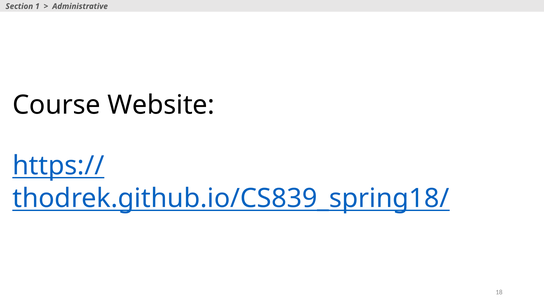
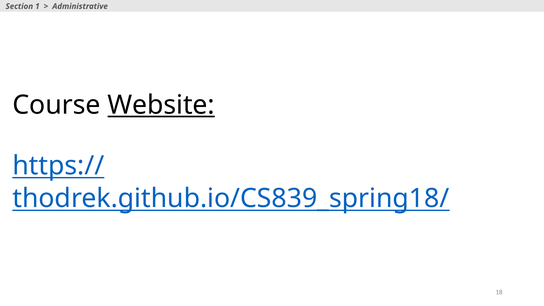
Website underline: none -> present
